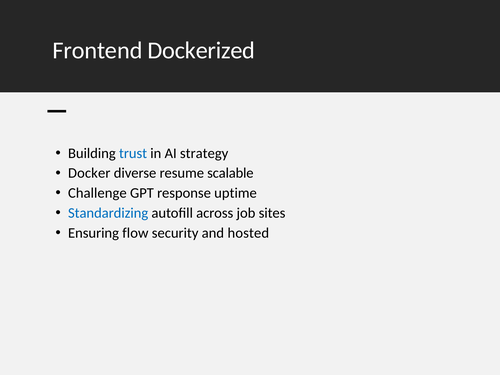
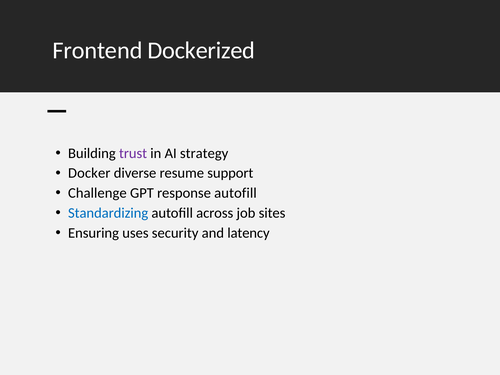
trust colour: blue -> purple
scalable: scalable -> support
response uptime: uptime -> autofill
flow: flow -> uses
hosted: hosted -> latency
